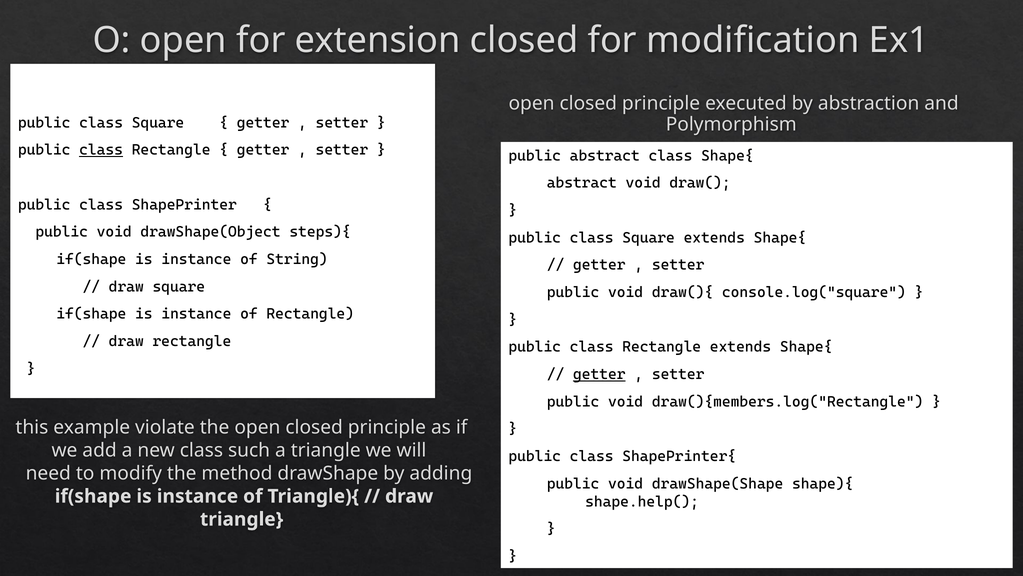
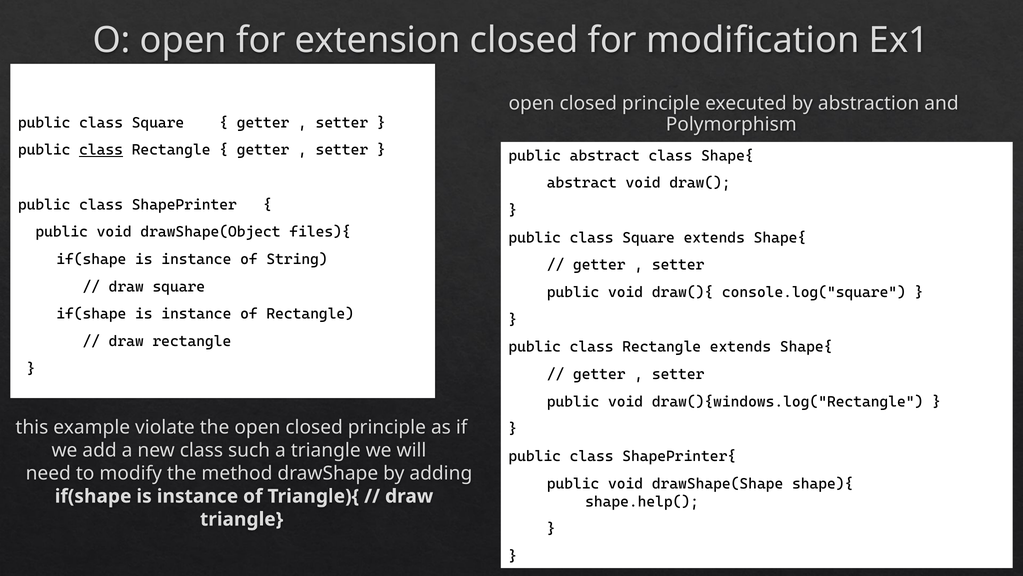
steps){: steps){ -> files){
getter at (599, 374) underline: present -> none
draw(){members.log("Rectangle: draw(){members.log("Rectangle -> draw(){windows.log("Rectangle
